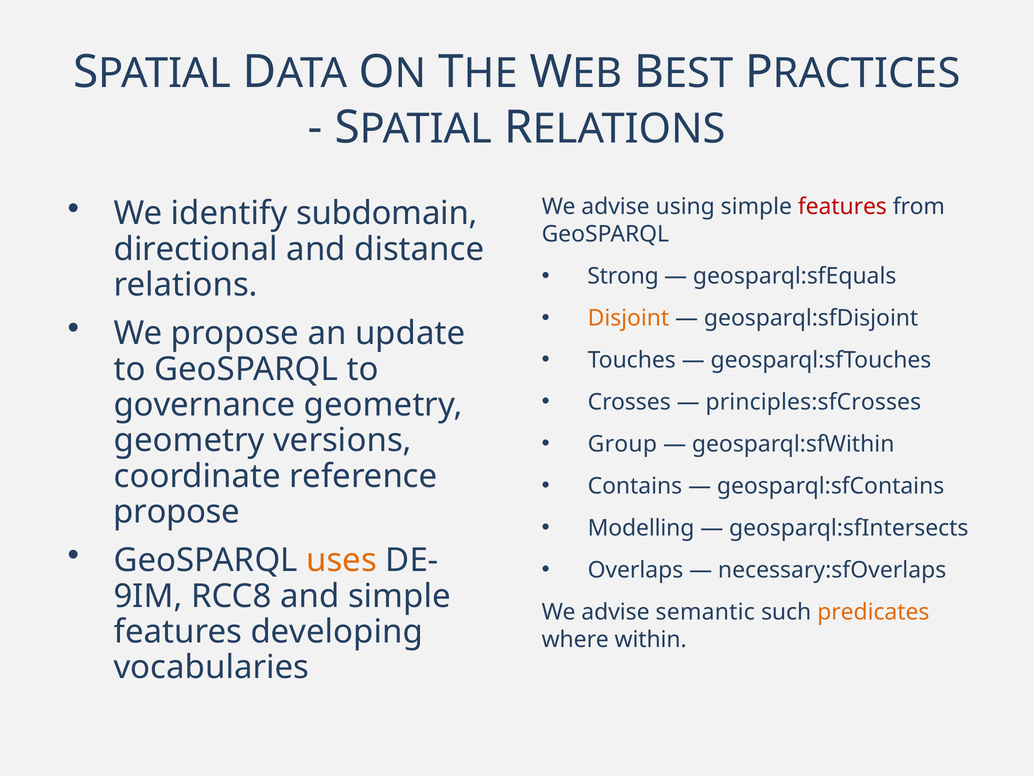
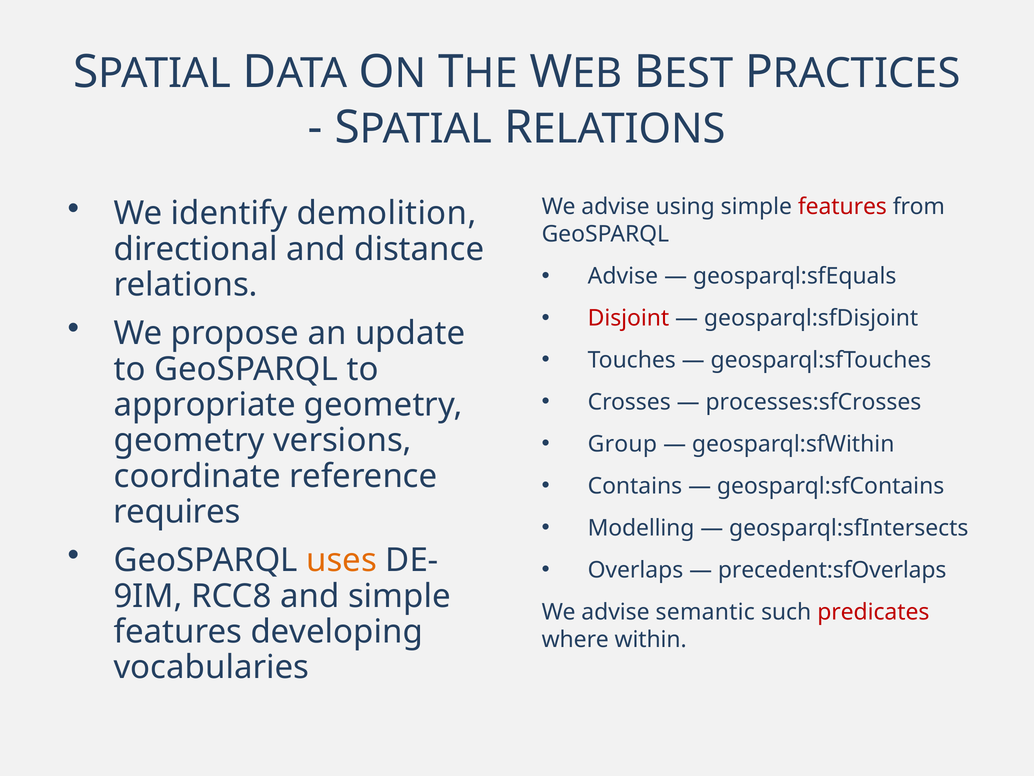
subdomain: subdomain -> demolition
Strong at (623, 276): Strong -> Advise
Disjoint colour: orange -> red
principles:sfCrosses: principles:sfCrosses -> processes:sfCrosses
governance: governance -> appropriate
propose at (177, 512): propose -> requires
necessary:sfOverlaps: necessary:sfOverlaps -> precedent:sfOverlaps
predicates colour: orange -> red
